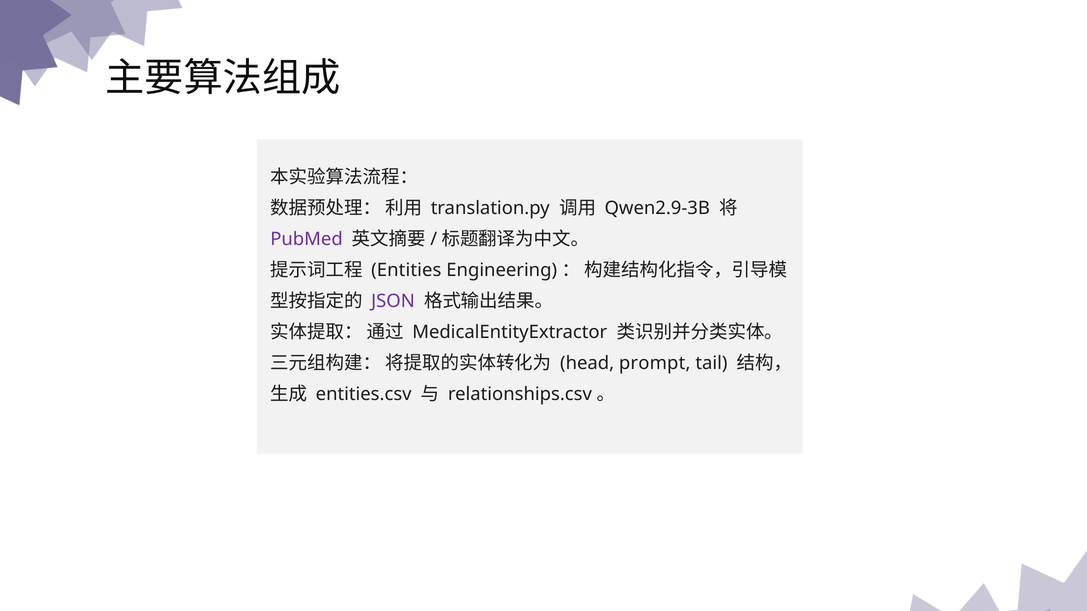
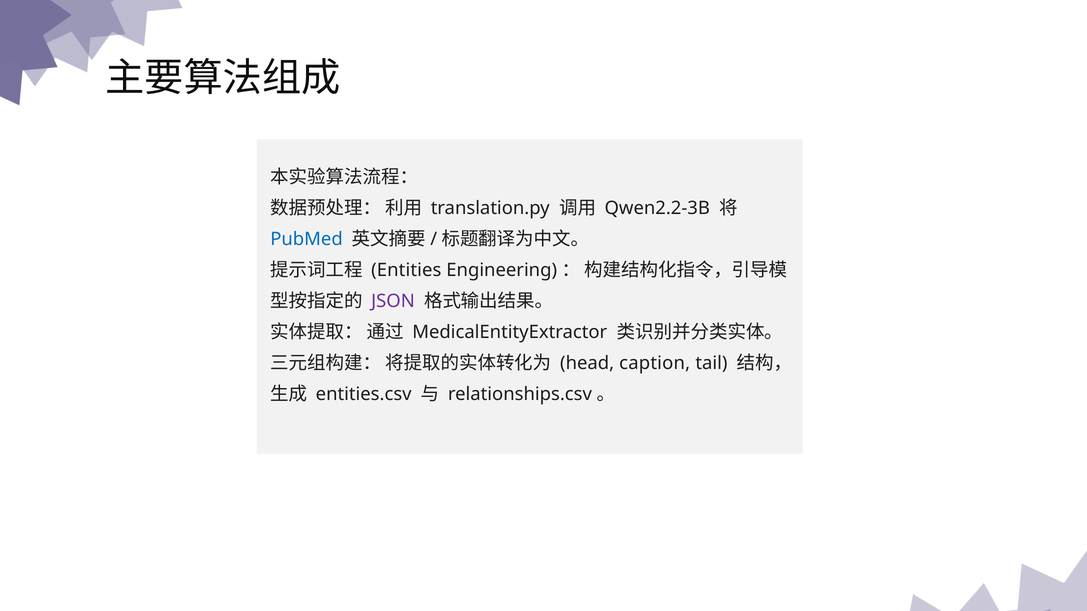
Qwen2.9-3B: Qwen2.9-3B -> Qwen2.2-3B
PubMed colour: purple -> blue
prompt: prompt -> caption
